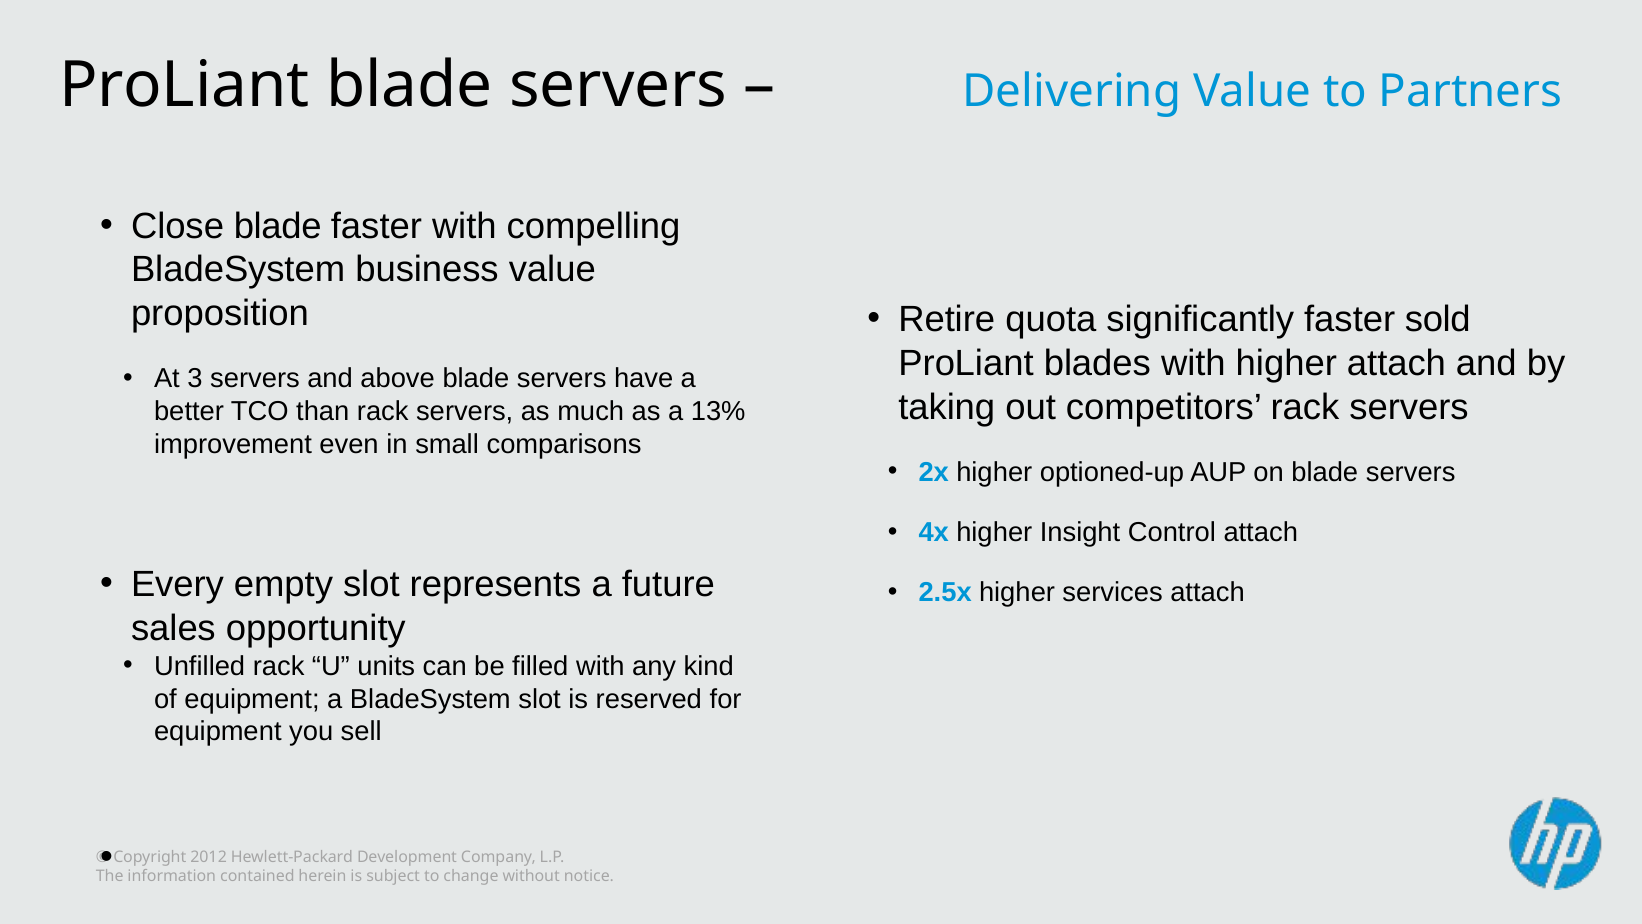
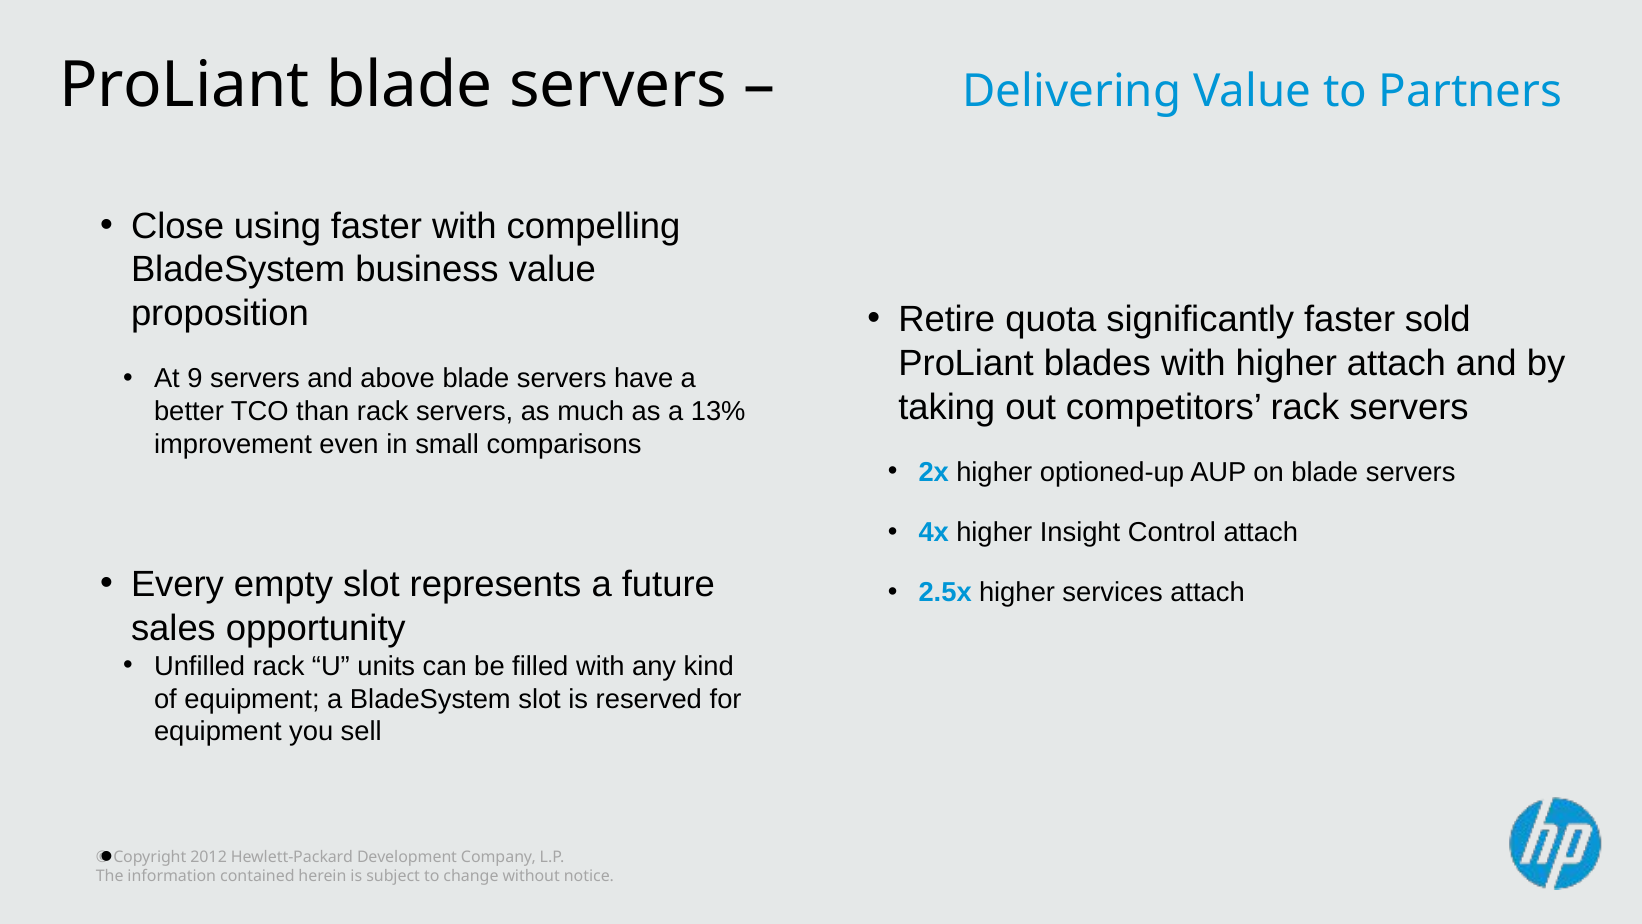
Close blade: blade -> using
3: 3 -> 9
